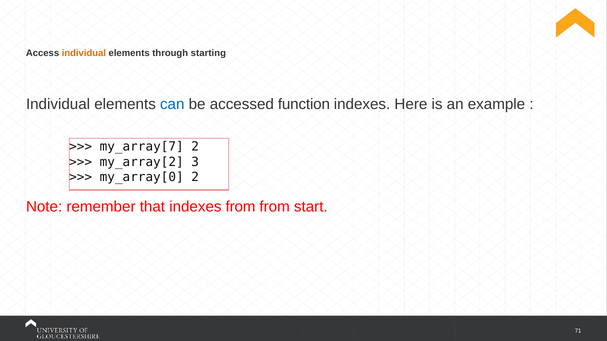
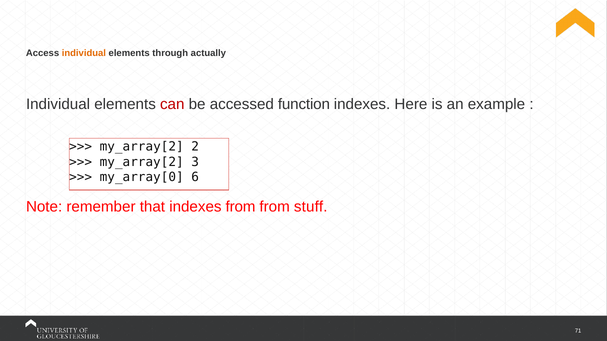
starting: starting -> actually
can colour: blue -> red
my_array[7 at (142, 147): my_array[7 -> my_array[2
my_array[0 2: 2 -> 6
start: start -> stuff
